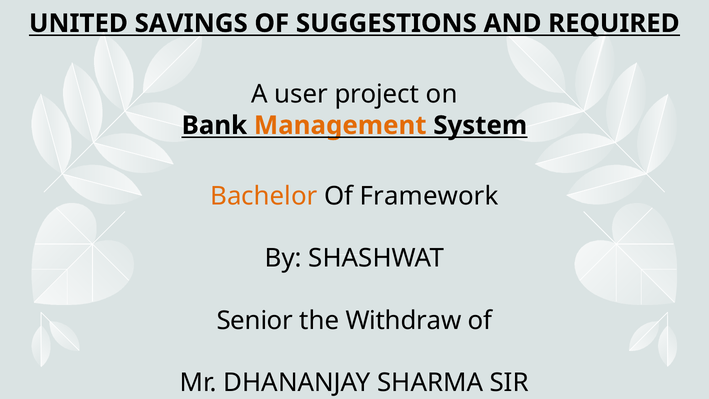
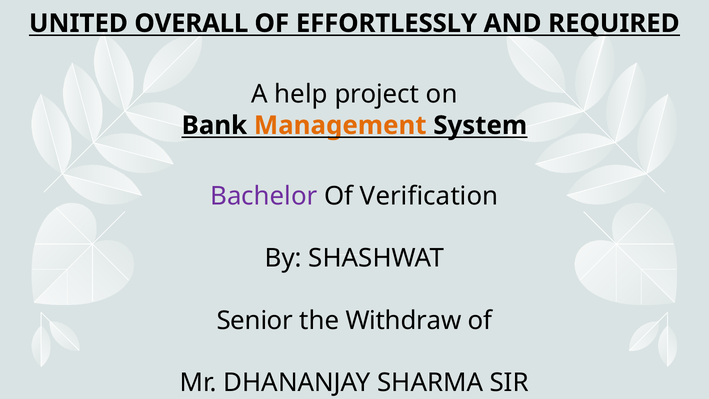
SAVINGS: SAVINGS -> OVERALL
SUGGESTIONS: SUGGESTIONS -> EFFORTLESSLY
user: user -> help
Bachelor colour: orange -> purple
Framework: Framework -> Verification
